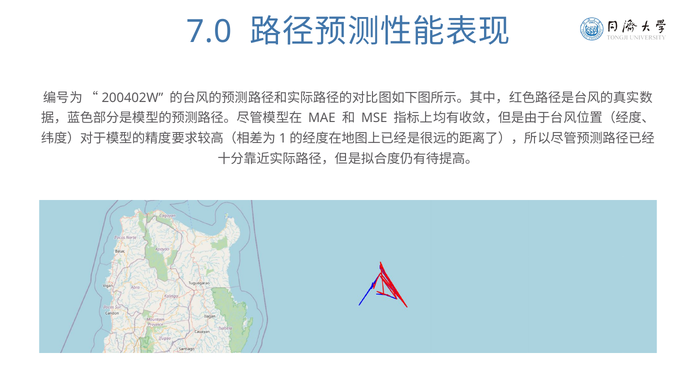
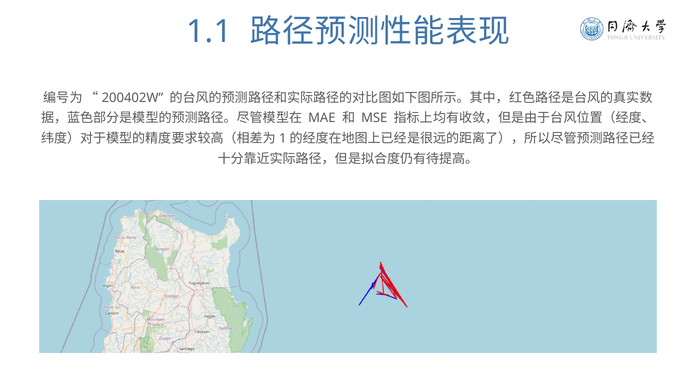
7.0: 7.0 -> 1.1
